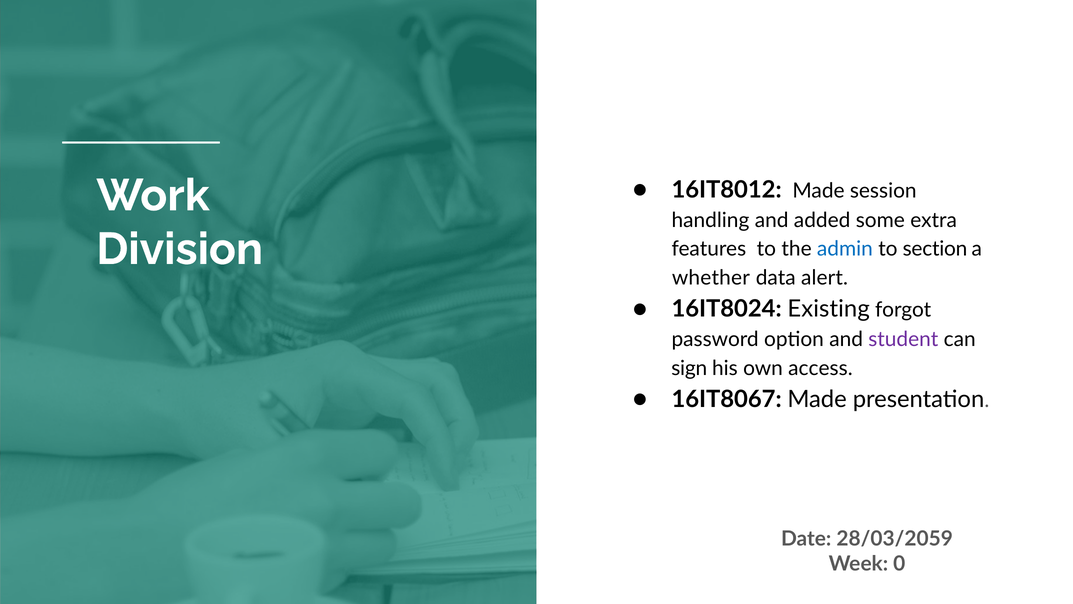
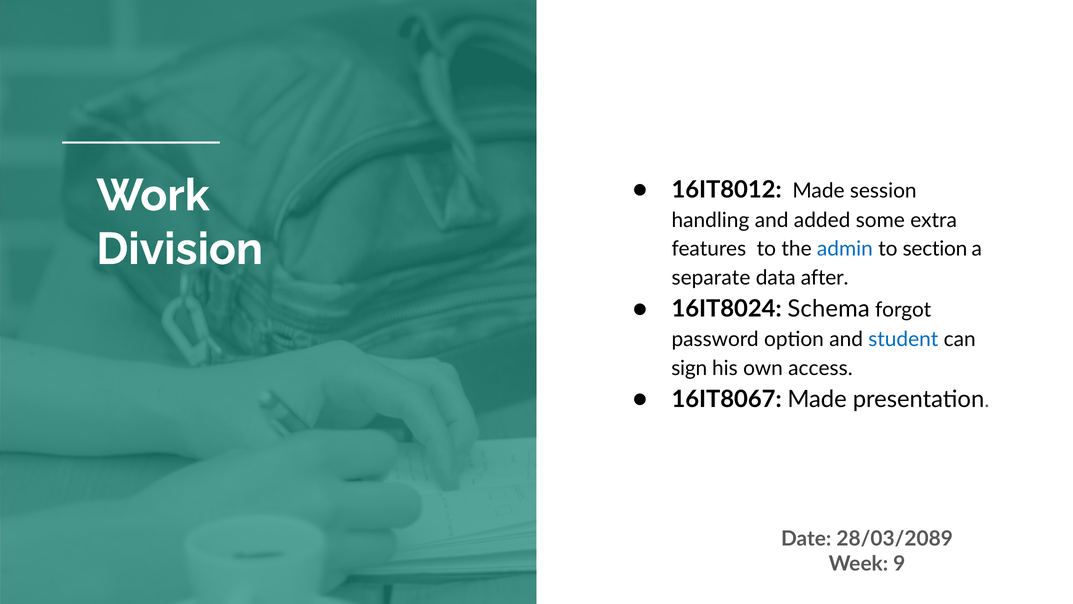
whether: whether -> separate
alert: alert -> after
Existing: Existing -> Schema
student colour: purple -> blue
28/03/2059: 28/03/2059 -> 28/03/2089
0: 0 -> 9
